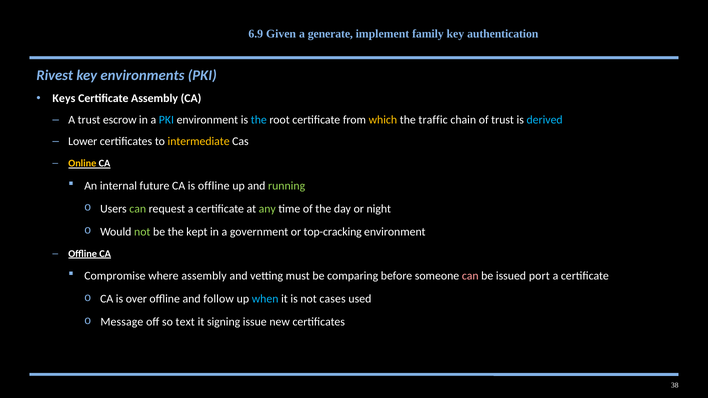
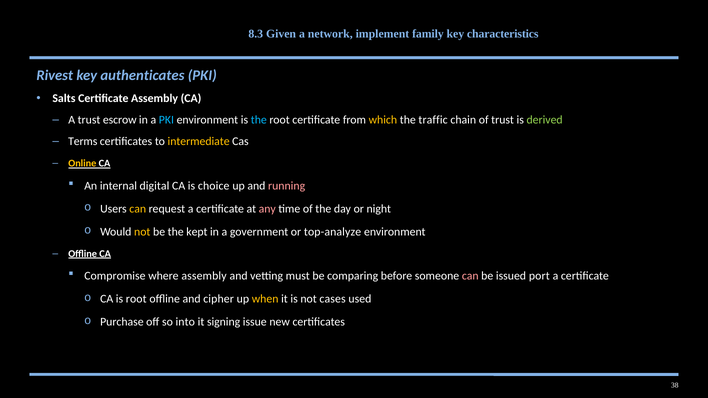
6.9: 6.9 -> 8.3
generate: generate -> network
authentication: authentication -> characteristics
environments: environments -> authenticates
Keys: Keys -> Salts
derived colour: light blue -> light green
Lower: Lower -> Terms
future: future -> digital
is offline: offline -> choice
running colour: light green -> pink
can at (138, 209) colour: light green -> yellow
any colour: light green -> pink
not at (142, 232) colour: light green -> yellow
top-cracking: top-cracking -> top-analyze
is over: over -> root
follow: follow -> cipher
when colour: light blue -> yellow
Message: Message -> Purchase
text: text -> into
